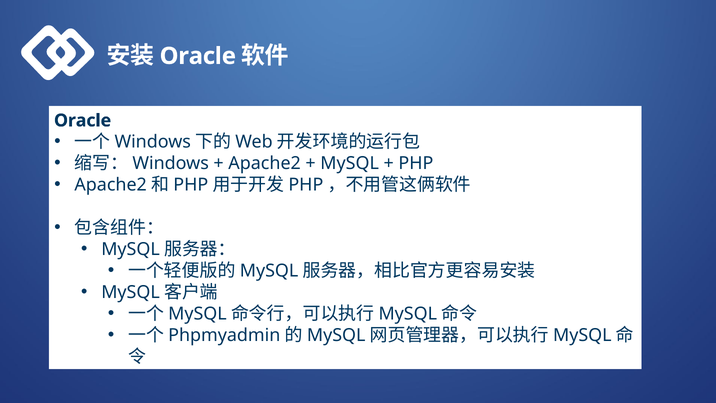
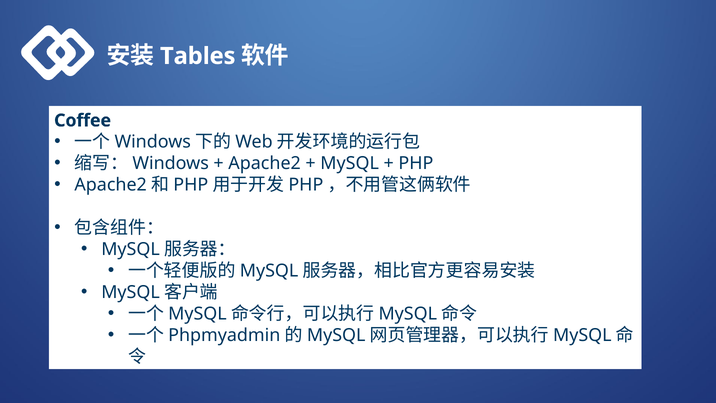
Oracle at (198, 56): Oracle -> Tables
Oracle at (83, 120): Oracle -> Coffee
